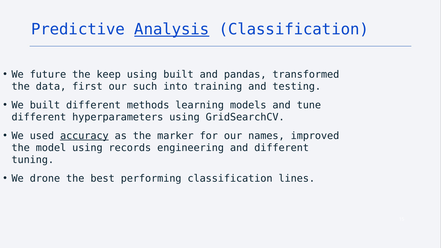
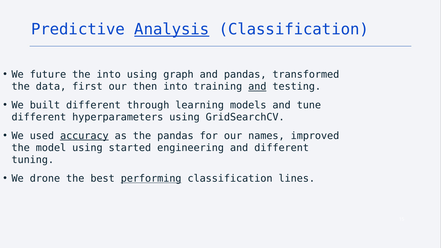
the keep: keep -> into
using built: built -> graph
such: such -> then
and at (257, 87) underline: none -> present
methods: methods -> through
the marker: marker -> pandas
records: records -> started
performing underline: none -> present
